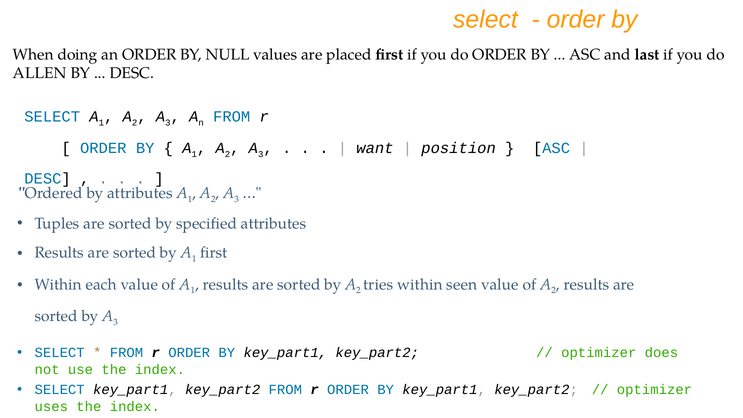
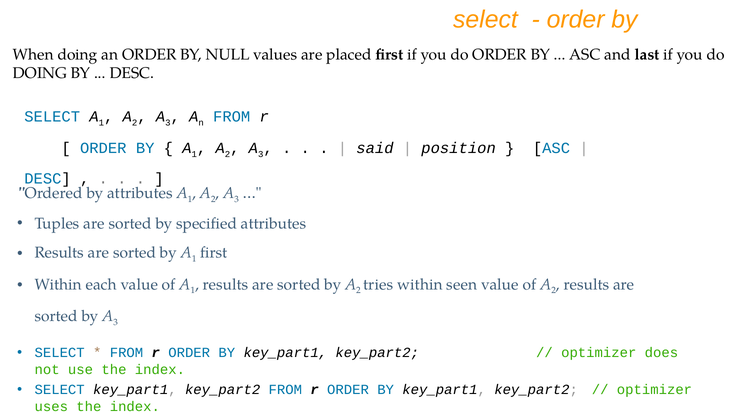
ALLEN at (40, 73): ALLEN -> DOING
want: want -> said
